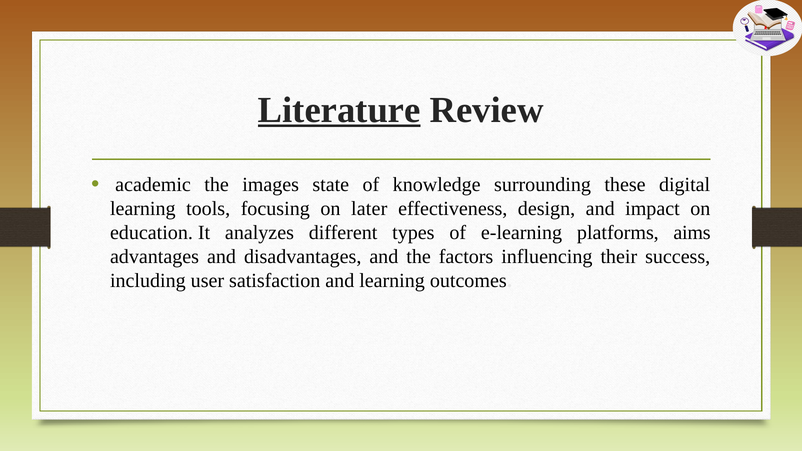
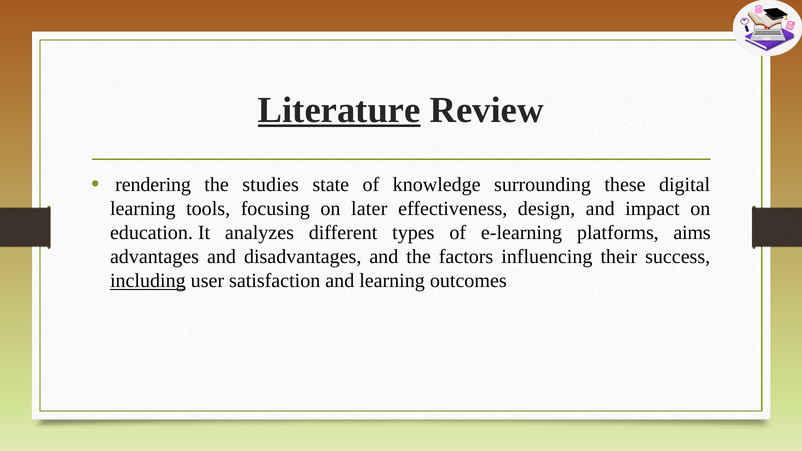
academic: academic -> rendering
images: images -> studies
including underline: none -> present
